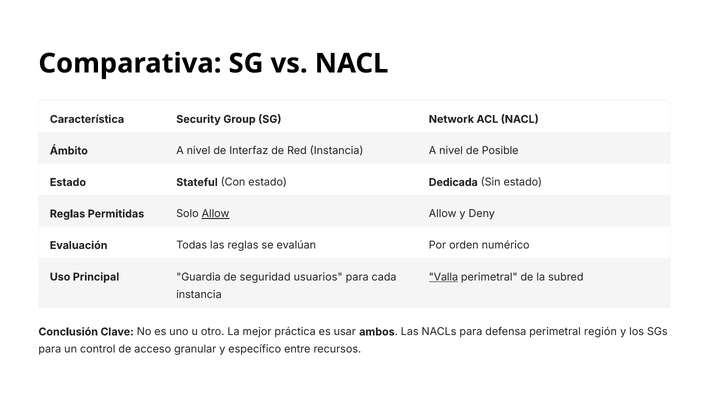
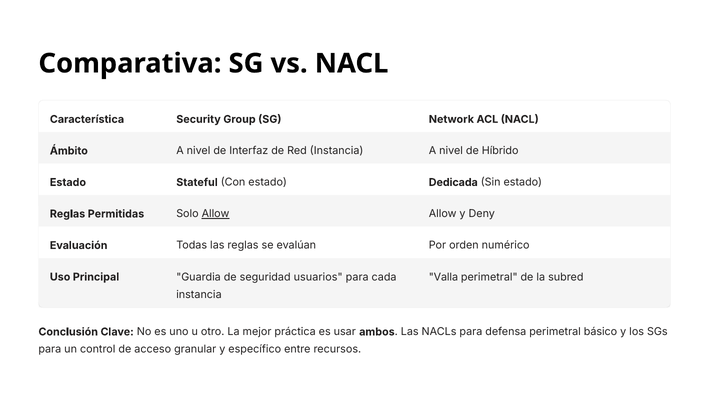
Posible: Posible -> Híbrido
Valla underline: present -> none
región: región -> básico
